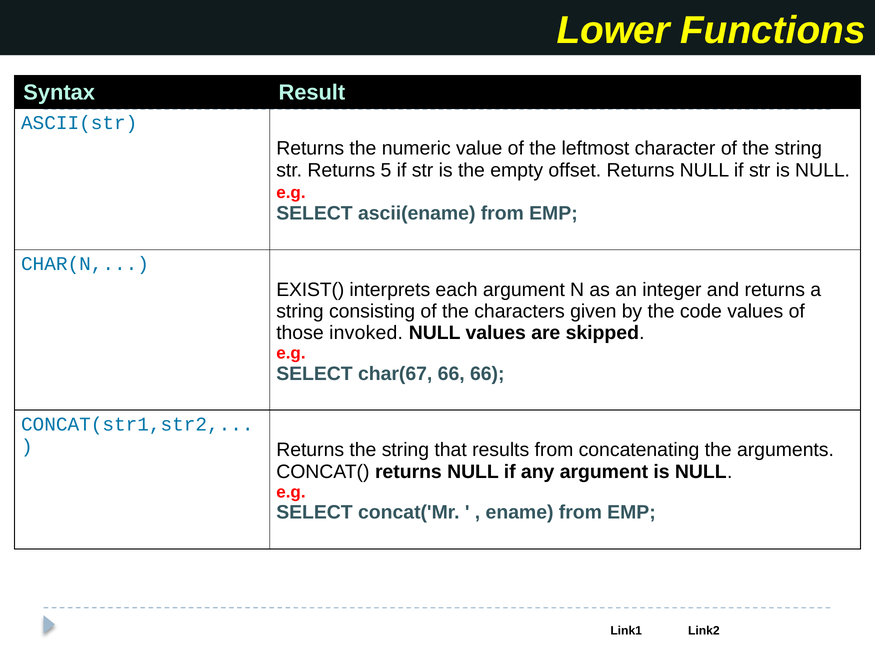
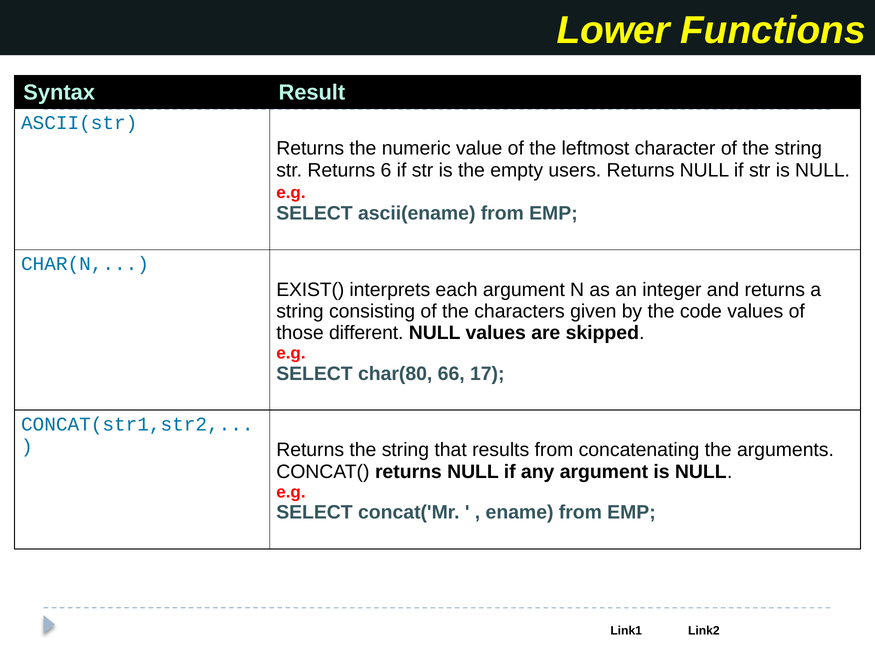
5: 5 -> 6
offset: offset -> users
invoked: invoked -> different
char(67: char(67 -> char(80
66 66: 66 -> 17
